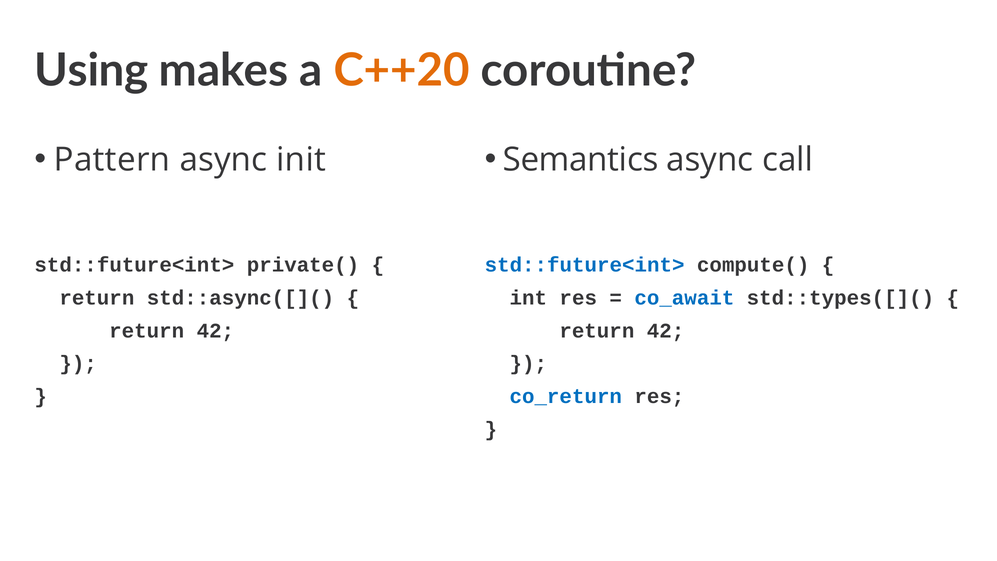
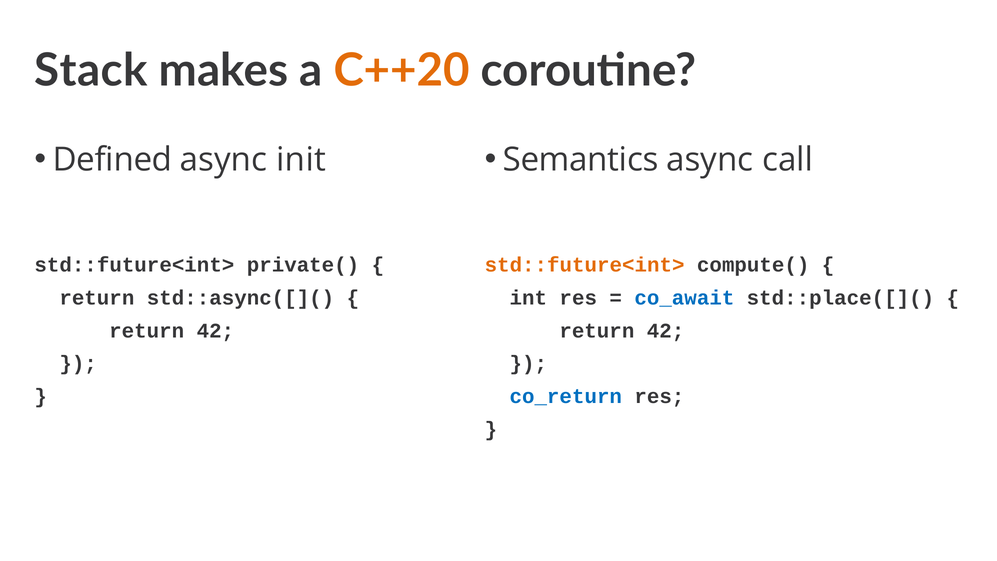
Using: Using -> Stack
Pattern: Pattern -> Defined
std::future<int> at (585, 265) colour: blue -> orange
std::types([](: std::types([]( -> std::place([](
